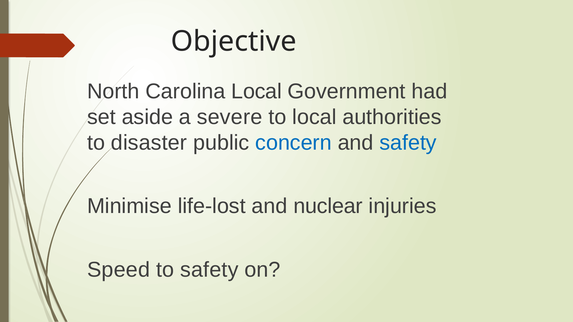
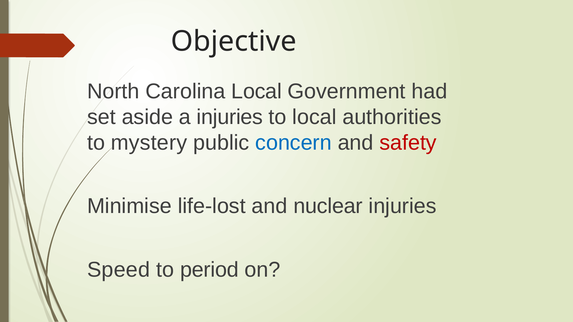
a severe: severe -> injuries
disaster: disaster -> mystery
safety at (408, 143) colour: blue -> red
to safety: safety -> period
